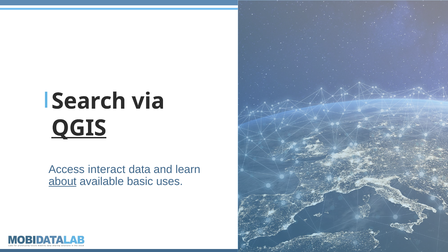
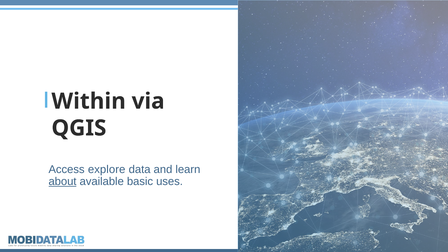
Search: Search -> Within
QGIS underline: present -> none
interact: interact -> explore
